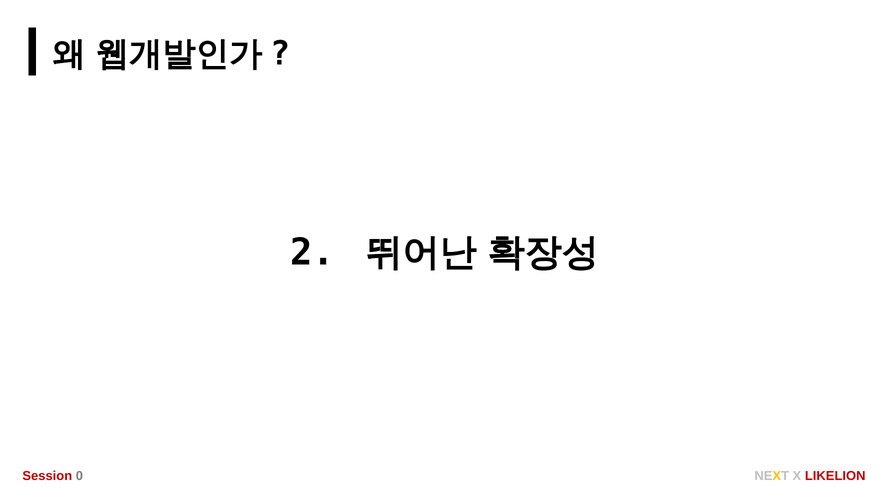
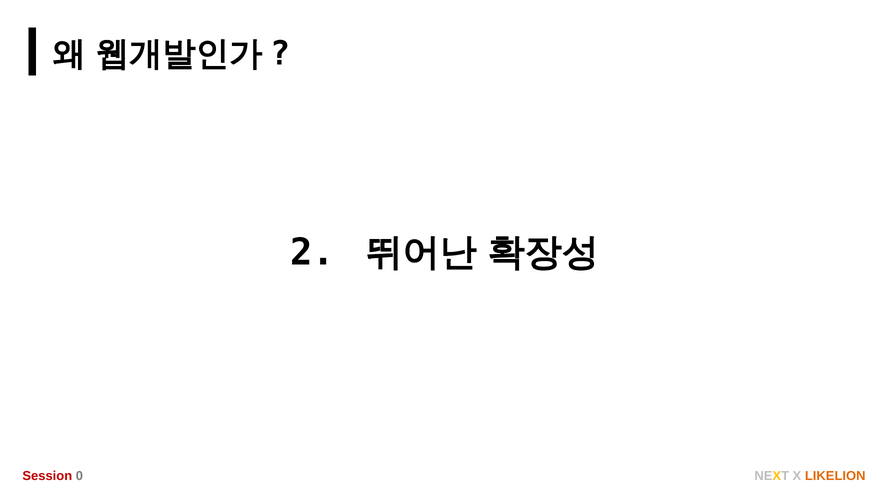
LIKELION colour: red -> orange
